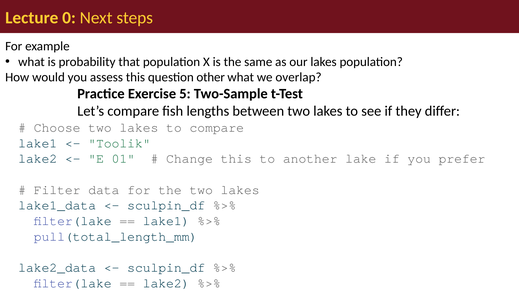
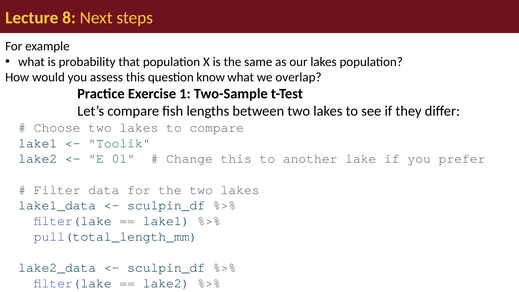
Lecture 0: 0 -> 8
other: other -> know
5: 5 -> 1
